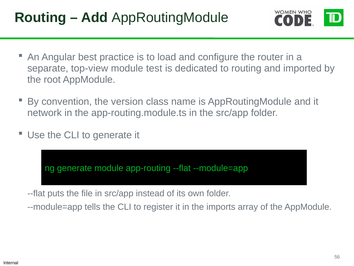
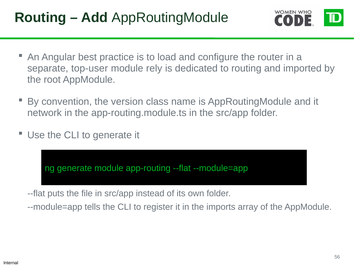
top-view: top-view -> top-user
test: test -> rely
